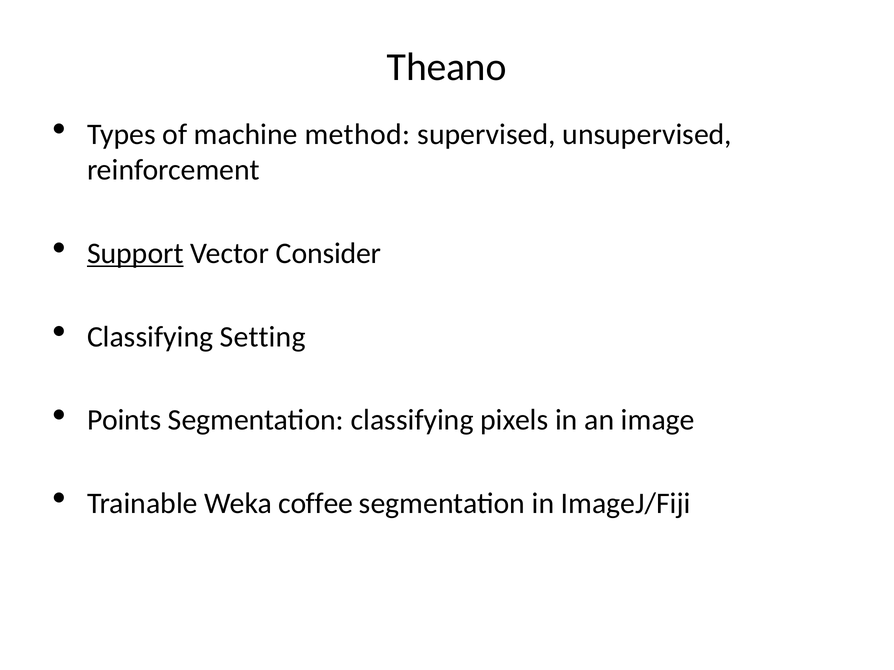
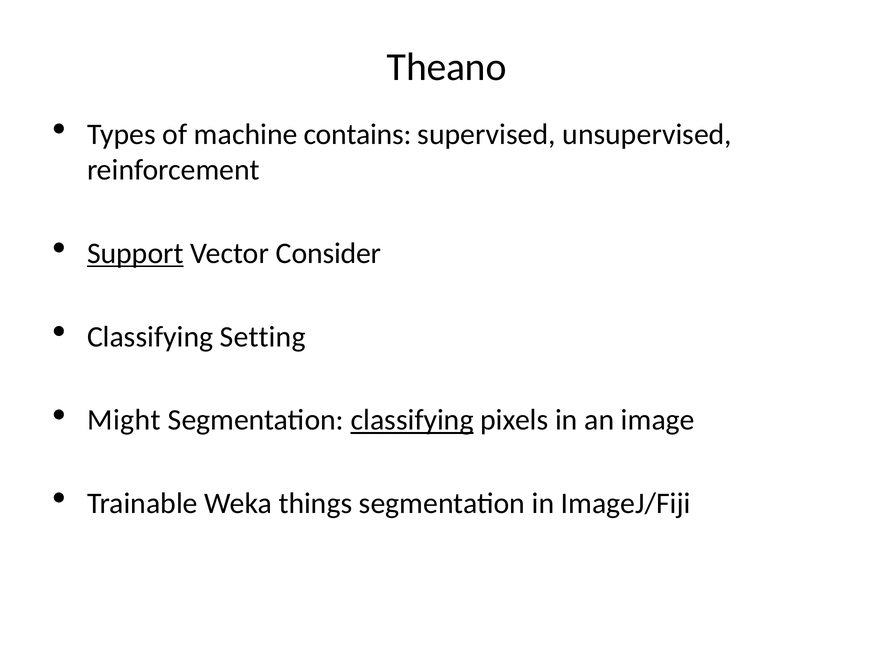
method: method -> contains
Points: Points -> Might
classifying at (412, 420) underline: none -> present
coffee: coffee -> things
